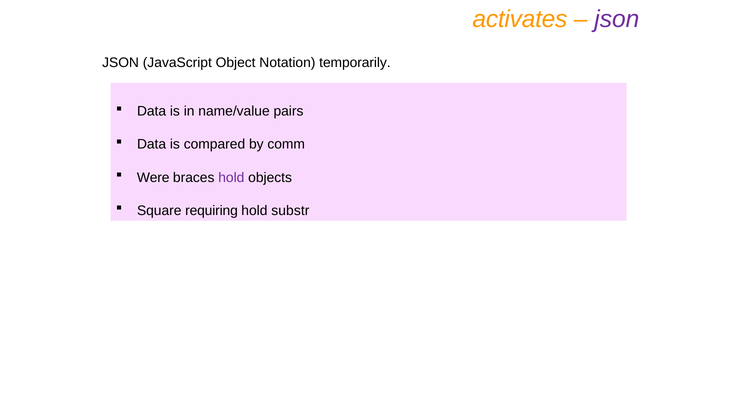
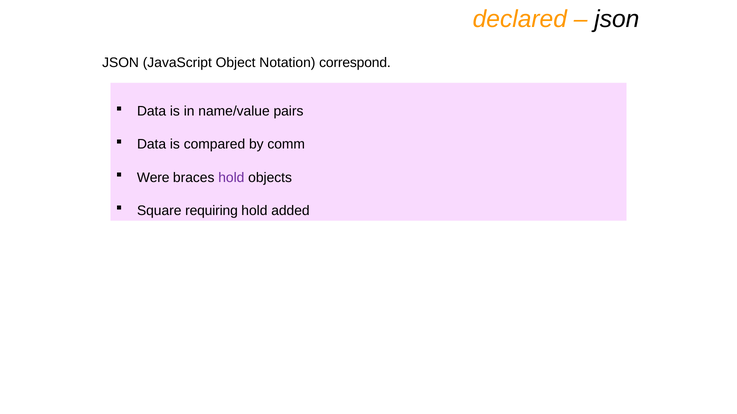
activates: activates -> declared
json at (617, 19) colour: purple -> black
temporarily: temporarily -> correspond
substr: substr -> added
